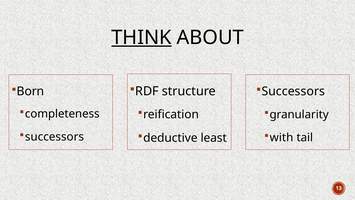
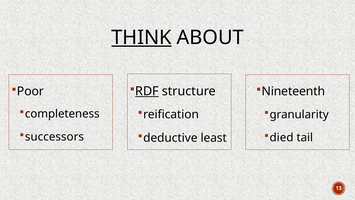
RDF underline: none -> present
Born: Born -> Poor
Successors at (293, 91): Successors -> Nineteenth
with: with -> died
